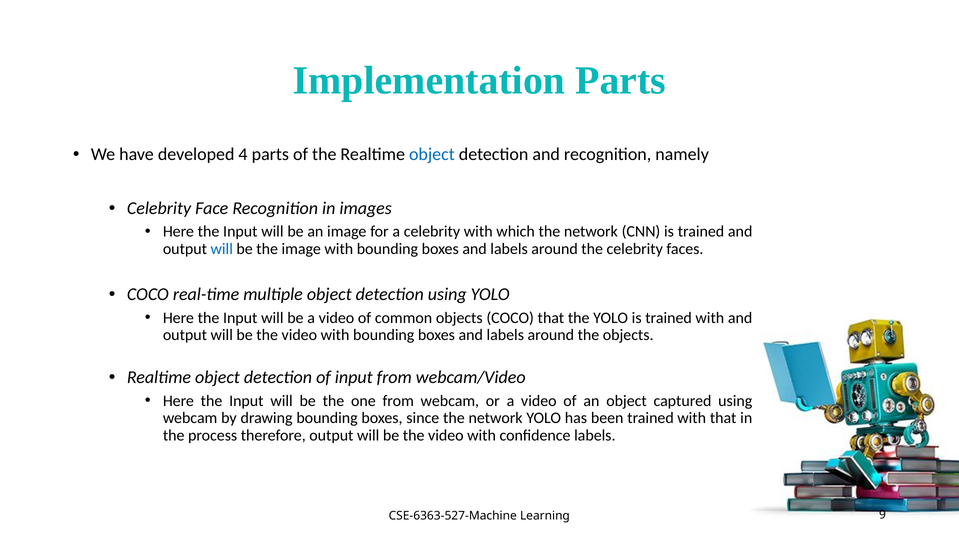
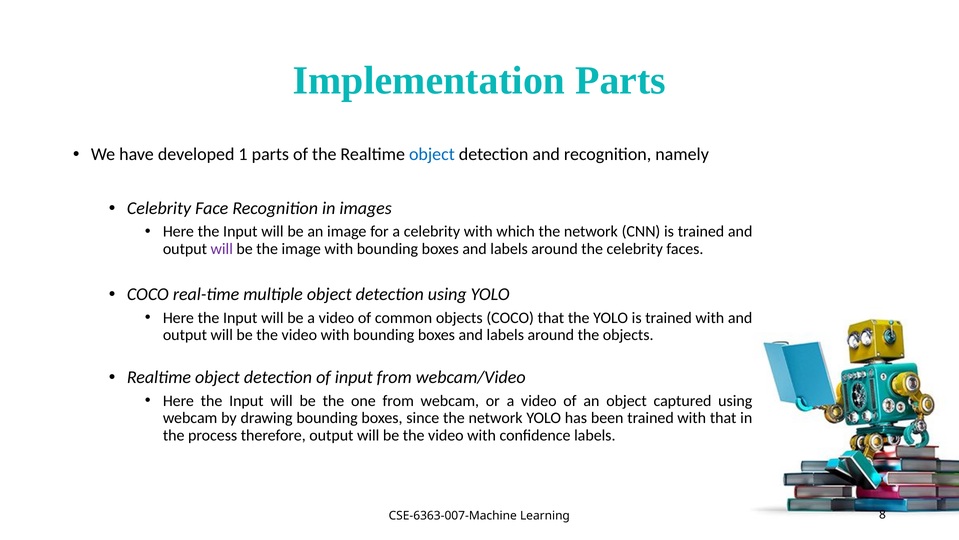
4: 4 -> 1
will at (222, 249) colour: blue -> purple
CSE-6363-527-Machine: CSE-6363-527-Machine -> CSE-6363-007-Machine
9: 9 -> 8
